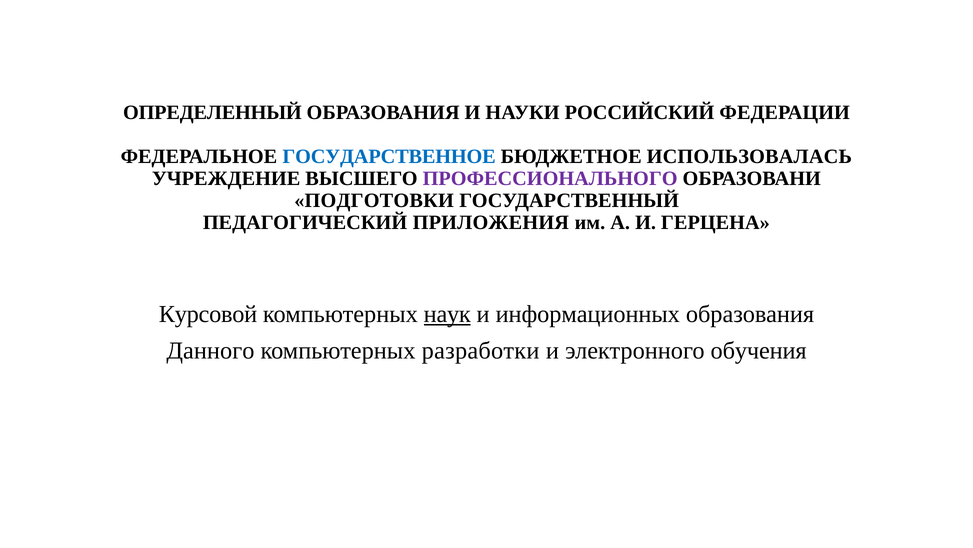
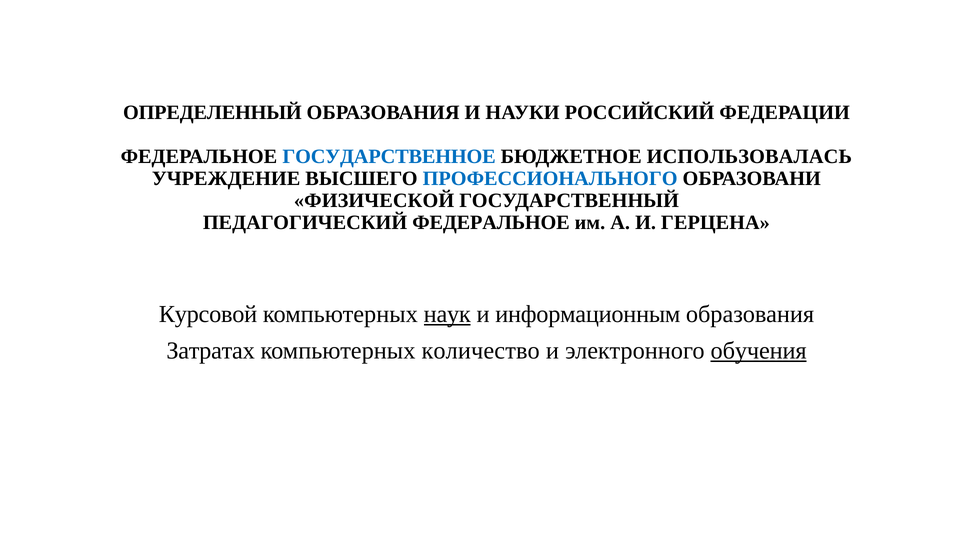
ПРОФЕССИОНАЛЬНОГО colour: purple -> blue
ПОДГОТОВКИ: ПОДГОТОВКИ -> ФИЗИЧЕСКОЙ
ПЕДАГОГИЧЕСКИЙ ПРИЛОЖЕНИЯ: ПРИЛОЖЕНИЯ -> ФЕДЕРАЛЬНОЕ
информационных: информационных -> информационным
Данного: Данного -> Затратах
разработки: разработки -> количество
обучения underline: none -> present
